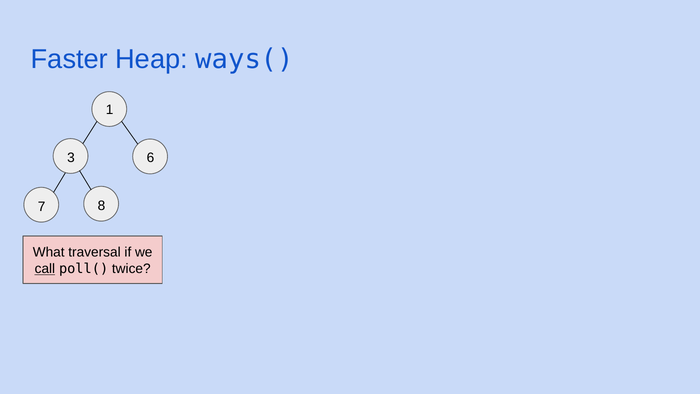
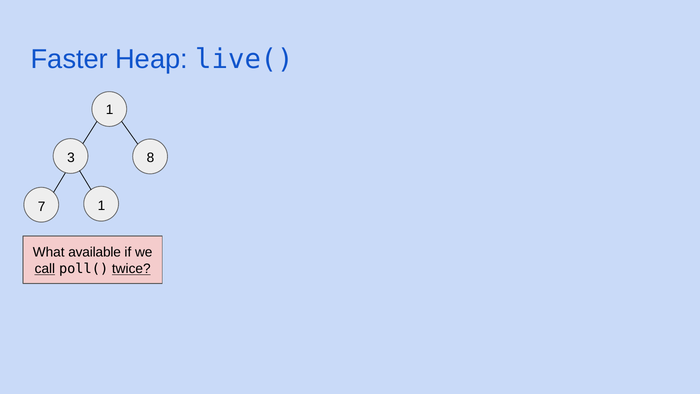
ways(: ways( -> live(
6: 6 -> 8
7 8: 8 -> 1
traversal: traversal -> available
twice underline: none -> present
